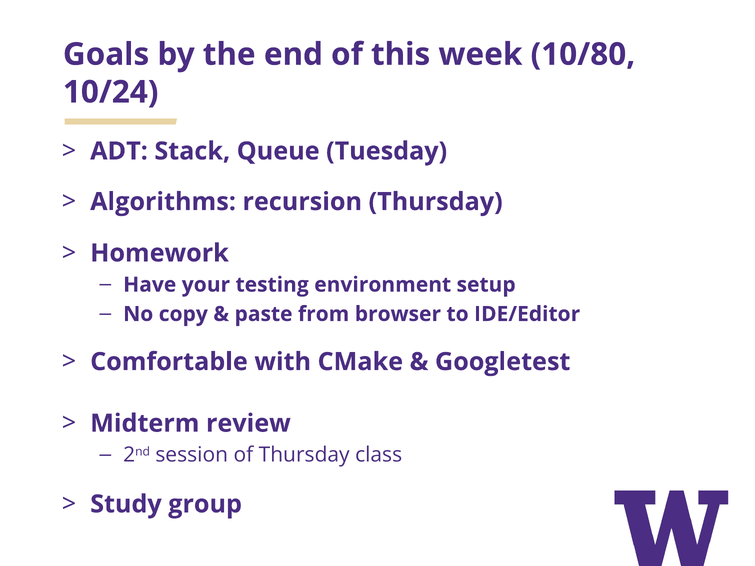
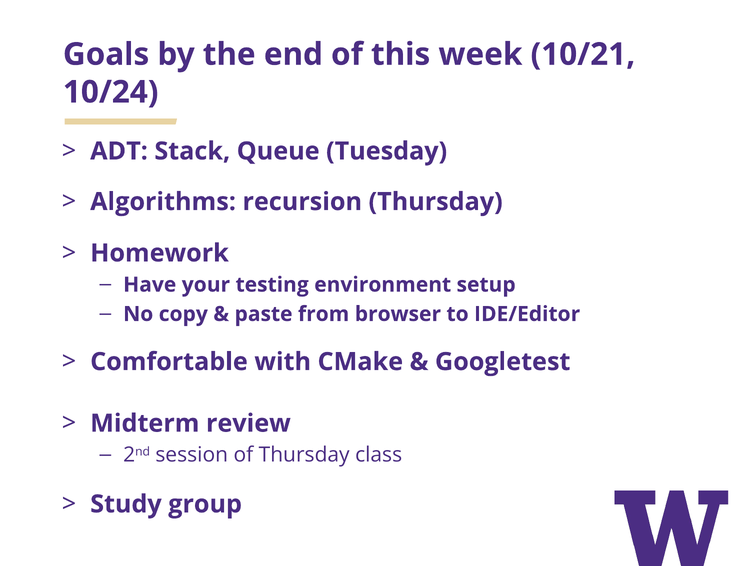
10/80: 10/80 -> 10/21
